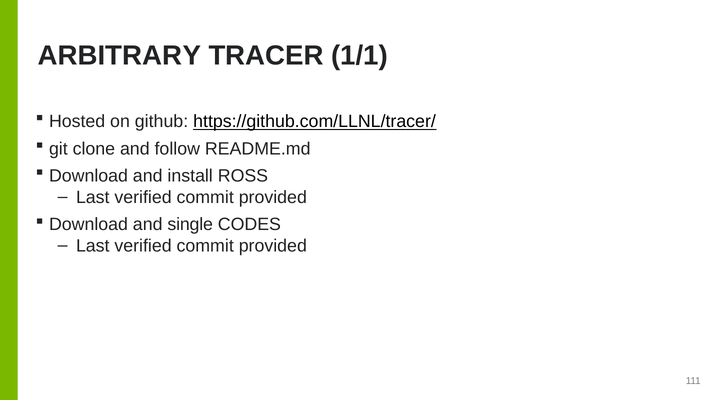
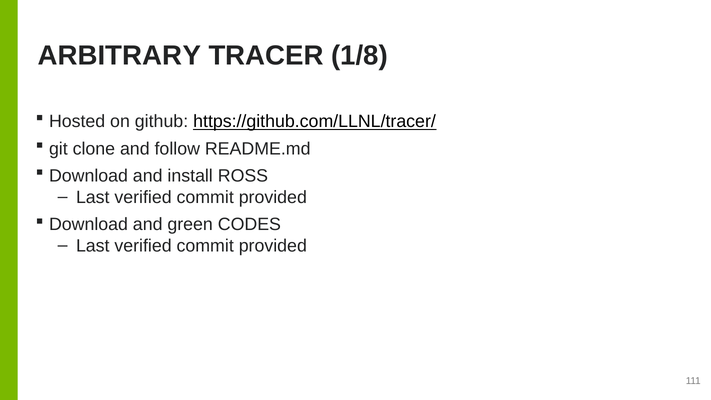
1/1: 1/1 -> 1/8
single: single -> green
